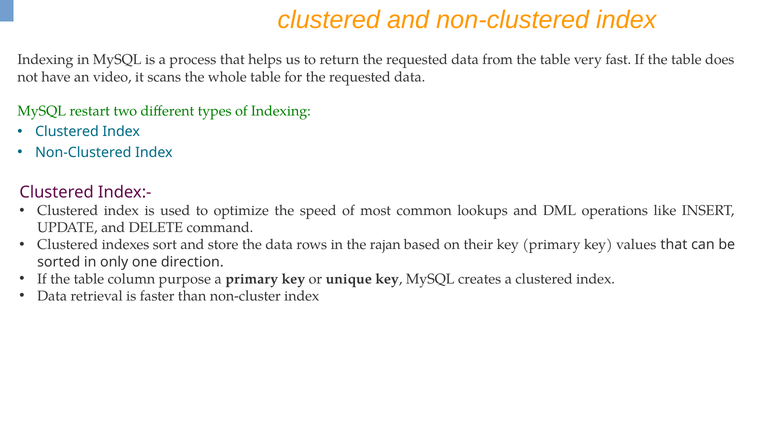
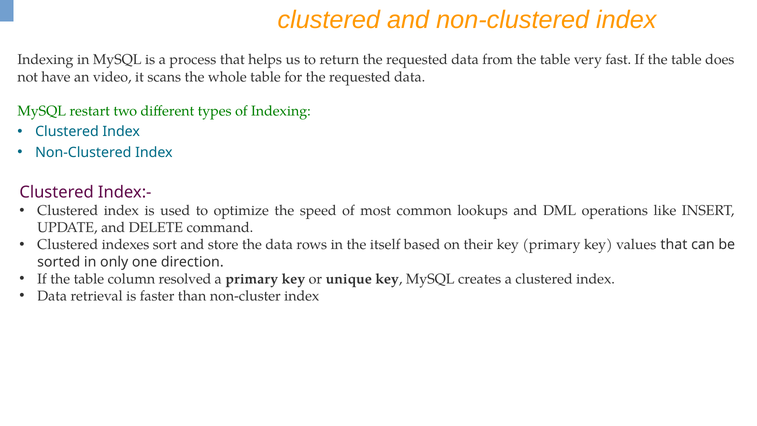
rajan: rajan -> itself
purpose: purpose -> resolved
